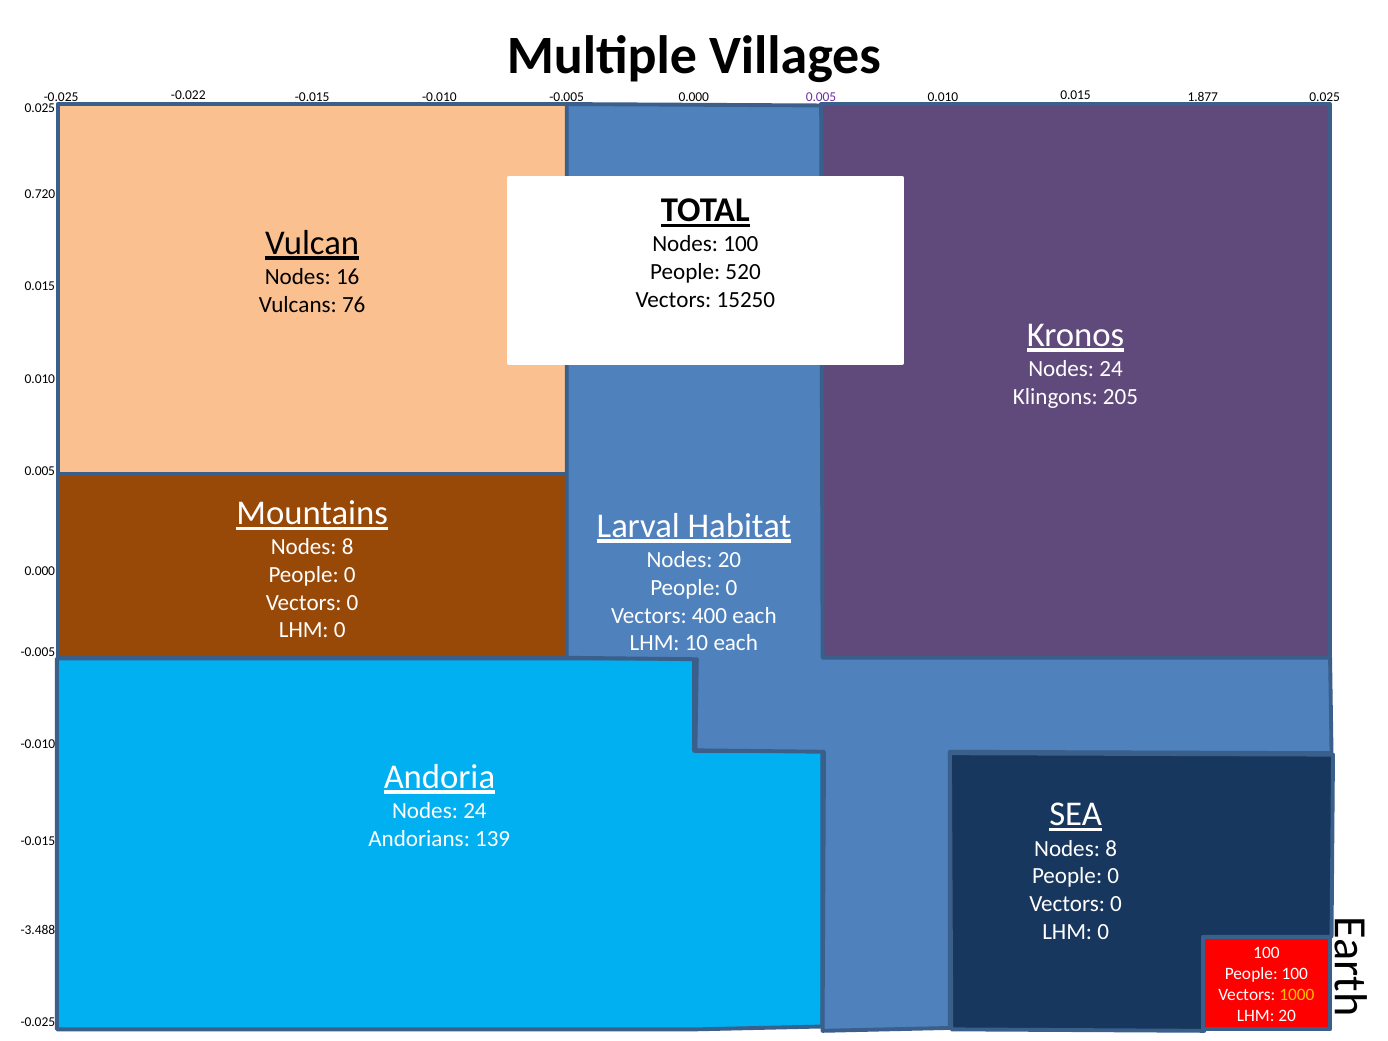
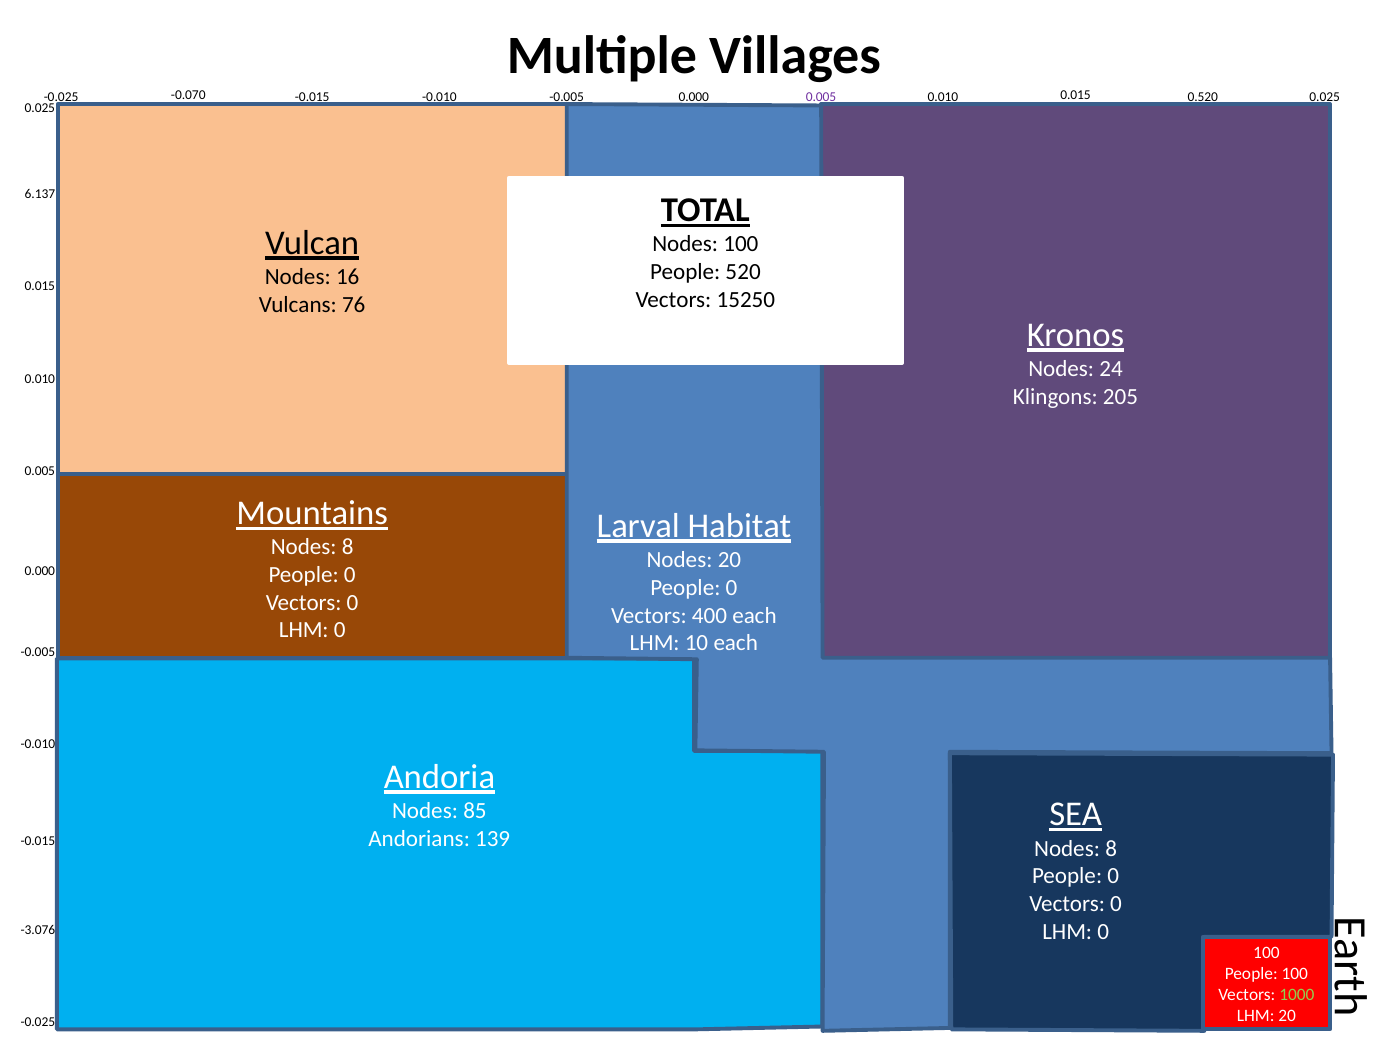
-0.022: -0.022 -> -0.070
1.877: 1.877 -> 0.520
0.720: 0.720 -> 6.137
24 at (475, 811): 24 -> 85
-3.488: -3.488 -> -3.076
1000 colour: yellow -> light green
